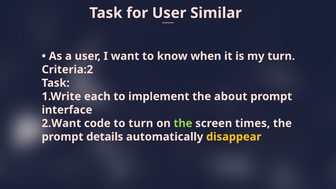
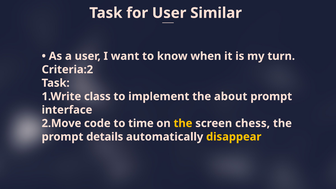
each: each -> class
2.Want: 2.Want -> 2.Move
to turn: turn -> time
the at (183, 123) colour: light green -> yellow
times: times -> chess
